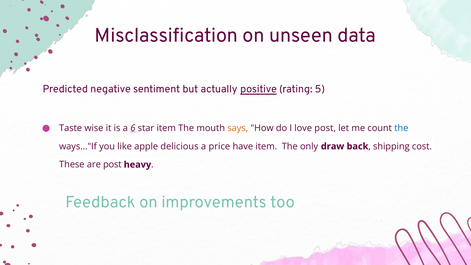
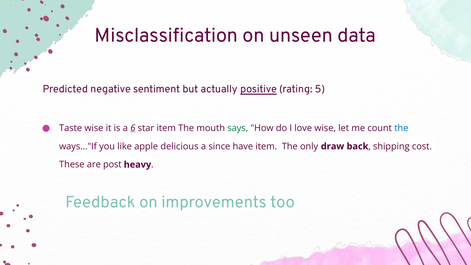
says colour: orange -> green
love post: post -> wise
price: price -> since
